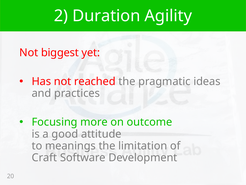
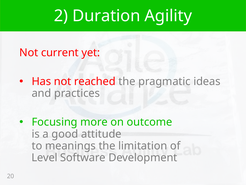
biggest: biggest -> current
Craft: Craft -> Level
